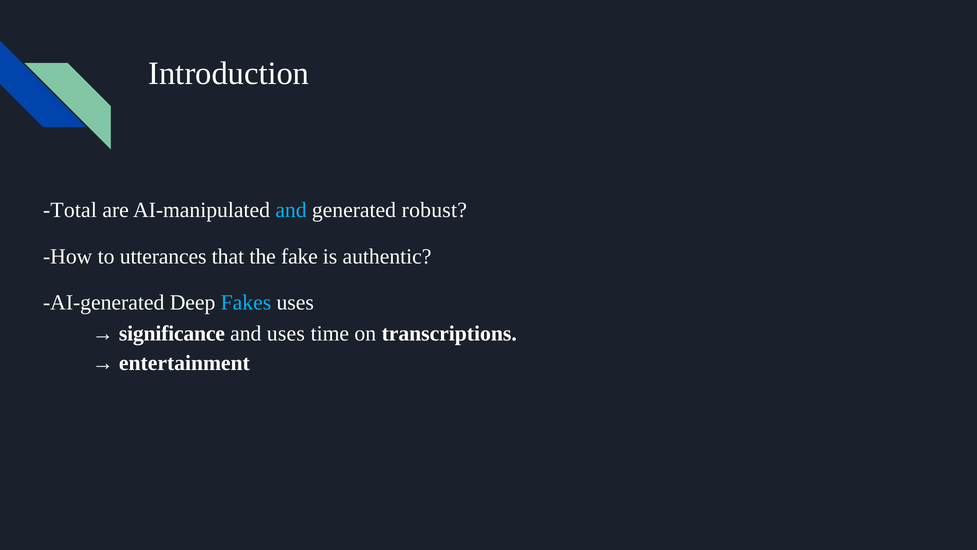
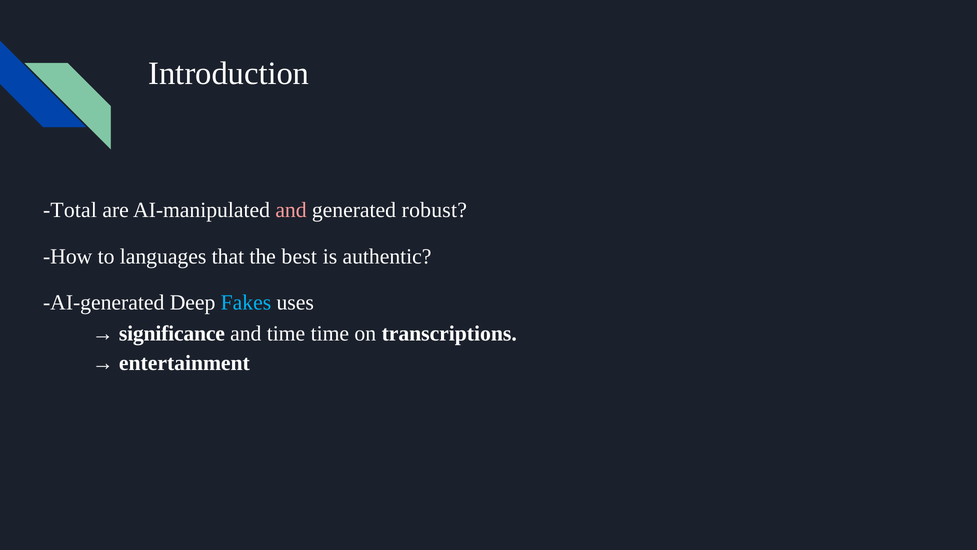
and at (291, 210) colour: light blue -> pink
utterances: utterances -> languages
fake: fake -> best
and uses: uses -> time
